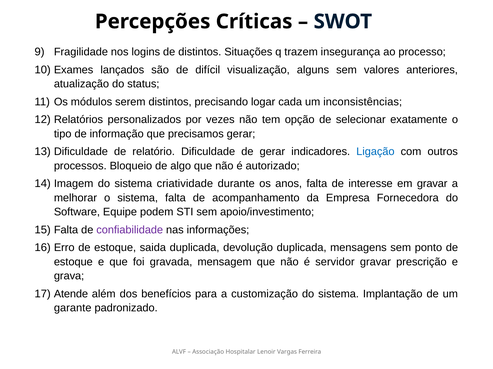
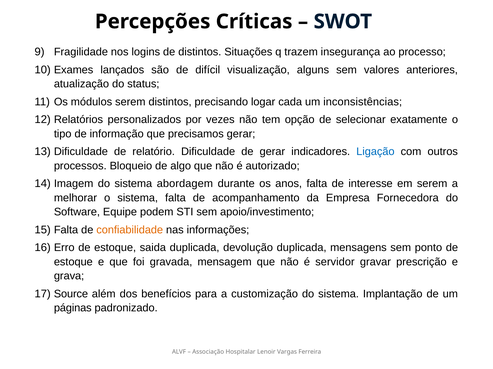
criatividade: criatividade -> abordagem
em gravar: gravar -> serem
confiabilidade colour: purple -> orange
Atende: Atende -> Source
garante: garante -> páginas
